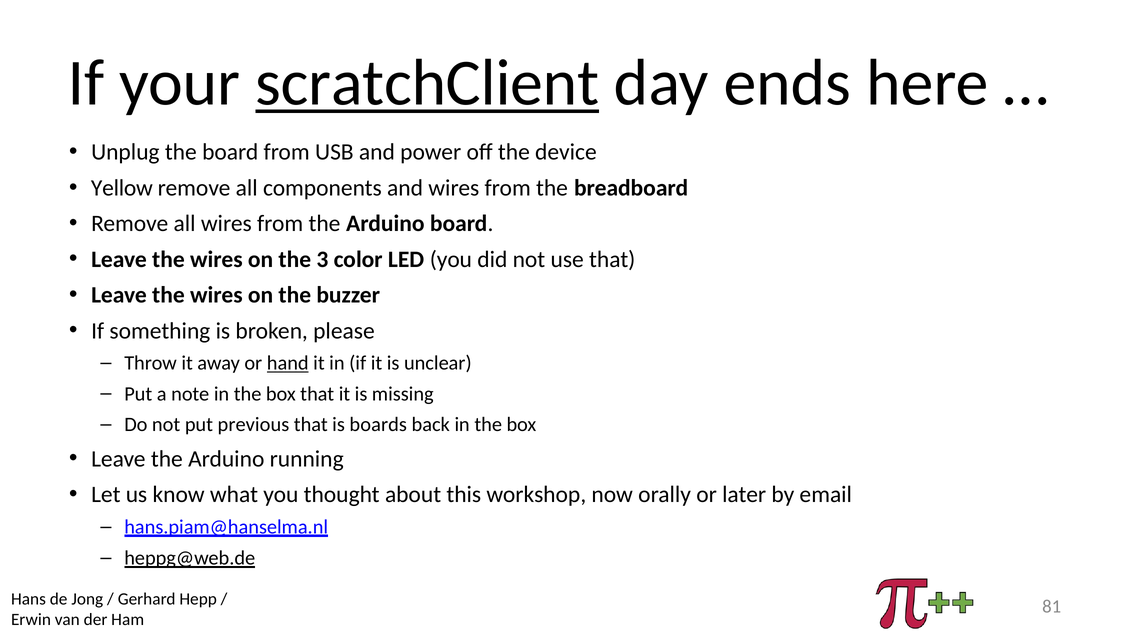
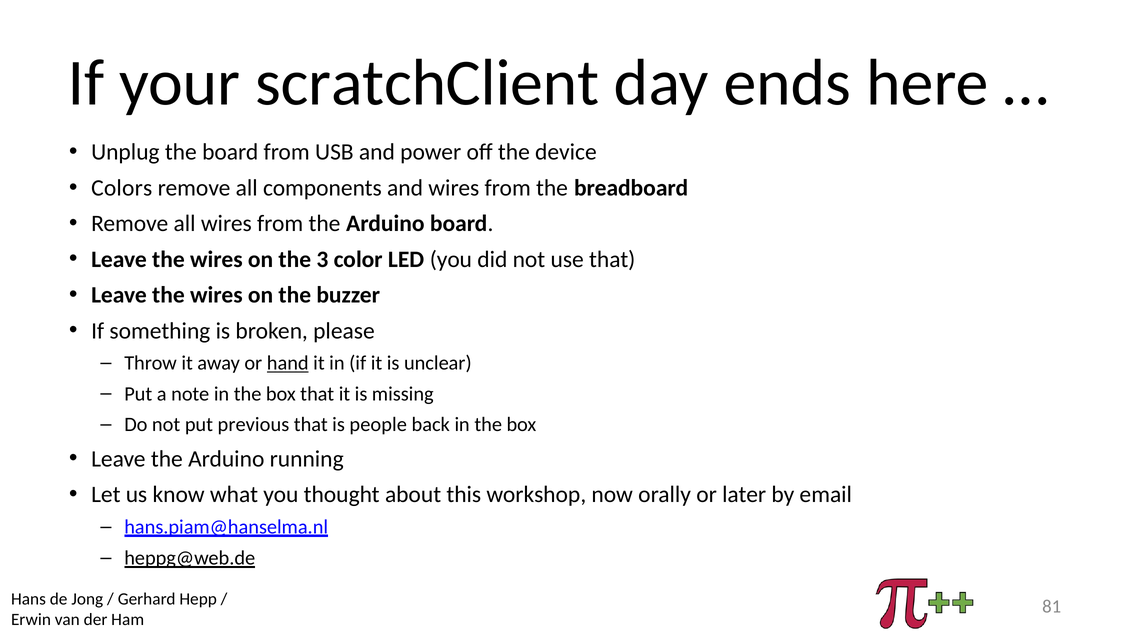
scratchClient underline: present -> none
Yellow: Yellow -> Colors
boards: boards -> people
